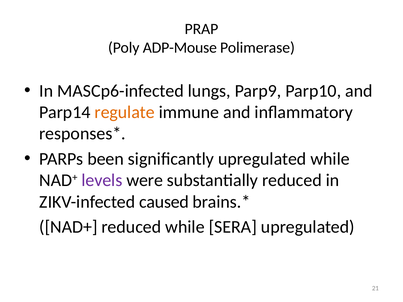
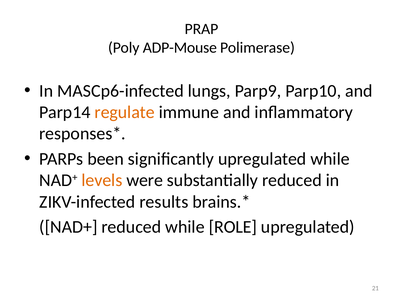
levels colour: purple -> orange
caused: caused -> results
SERA: SERA -> ROLE
